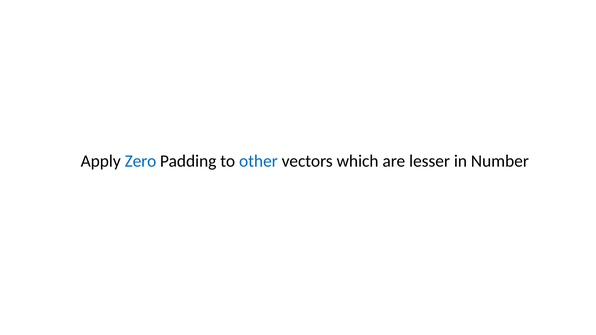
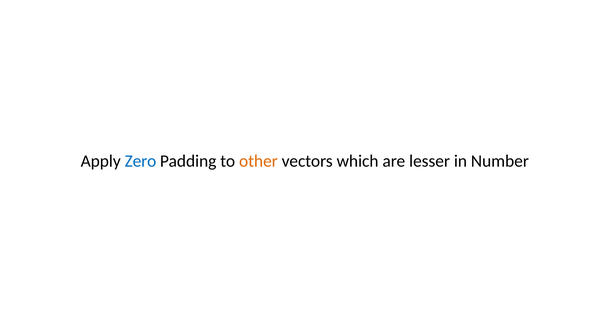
other colour: blue -> orange
